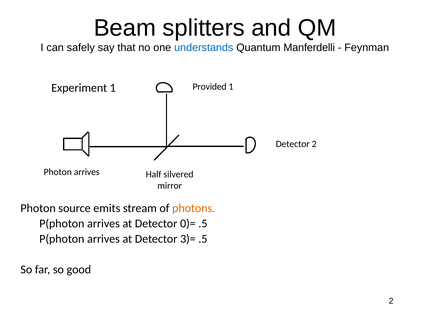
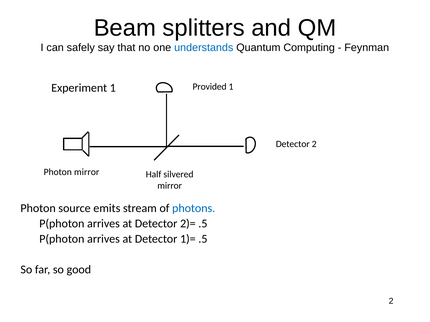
Manferdelli: Manferdelli -> Computing
Photon arrives: arrives -> mirror
photons colour: orange -> blue
0)=: 0)= -> 2)=
3)=: 3)= -> 1)=
